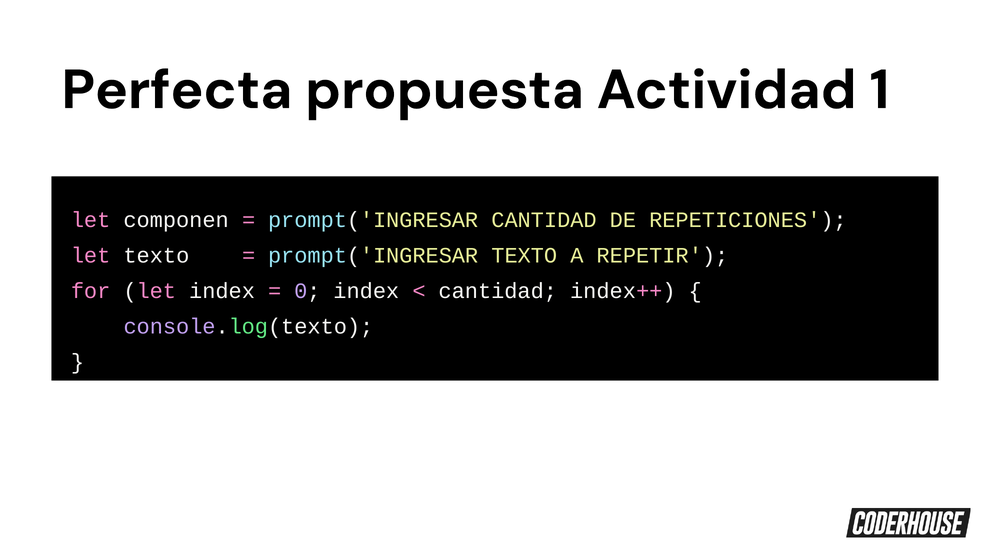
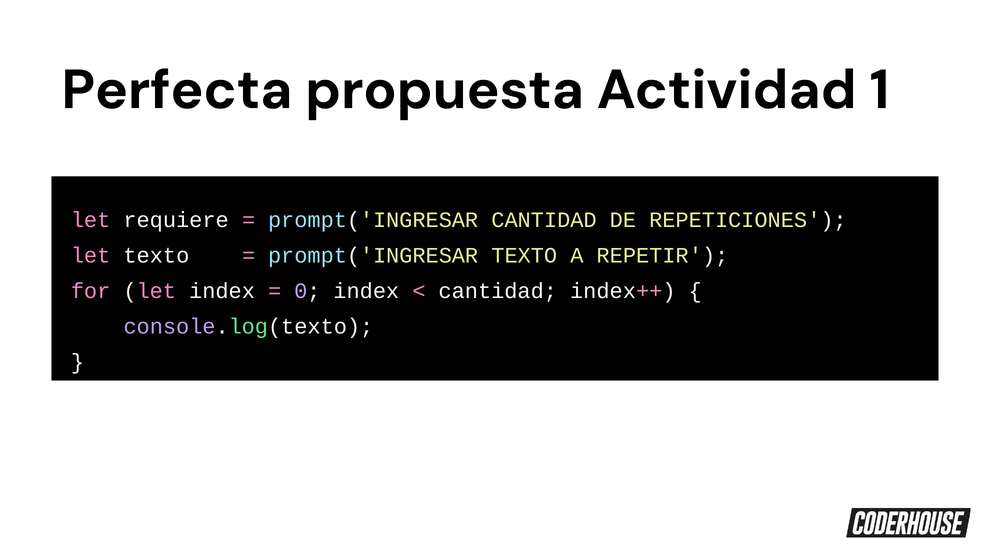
componen: componen -> requiere
